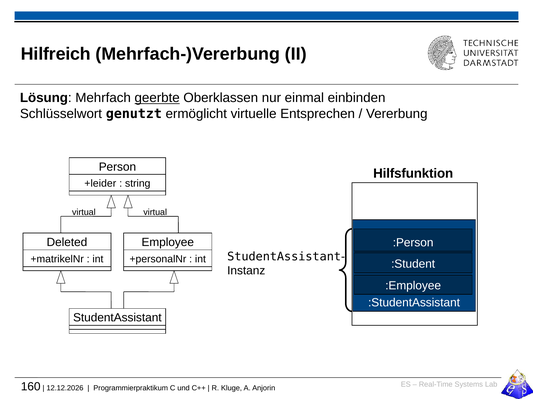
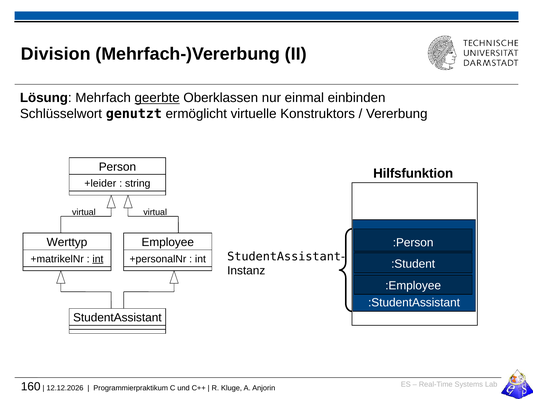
Hilfreich: Hilfreich -> Division
Entsprechen: Entsprechen -> Konstruktors
Deleted: Deleted -> Werttyp
int at (98, 259) underline: none -> present
